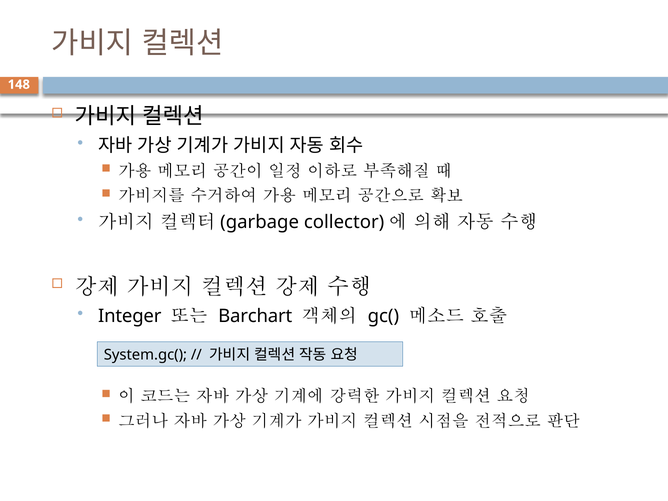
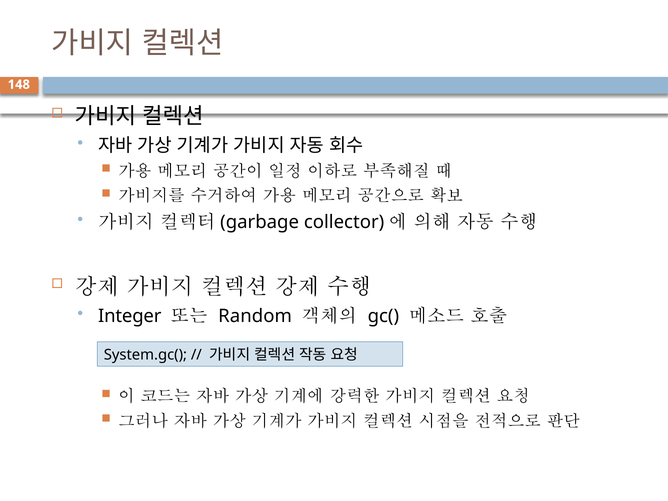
Barchart: Barchart -> Random
